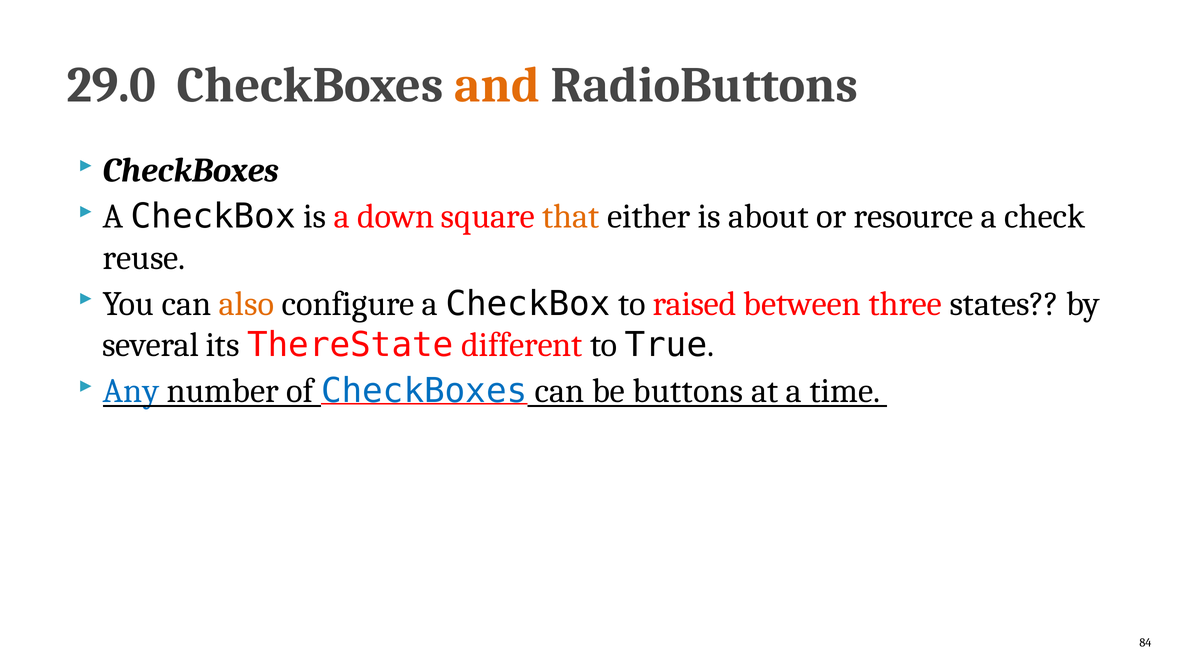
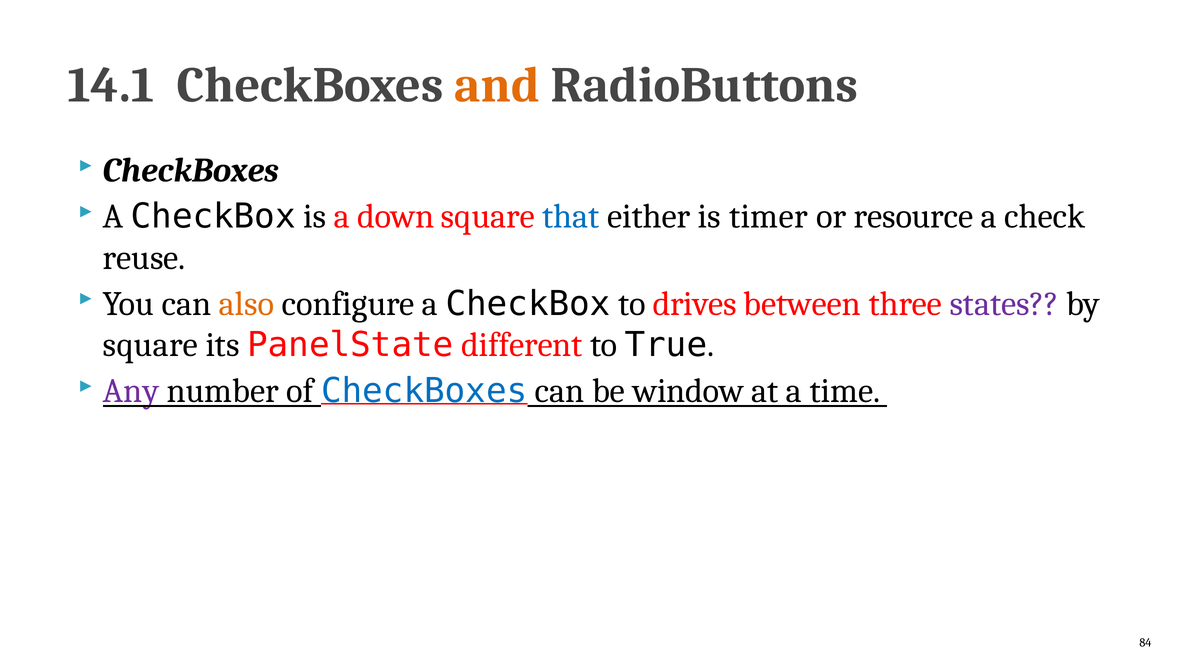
29.0: 29.0 -> 14.1
that colour: orange -> blue
about: about -> timer
raised: raised -> drives
states colour: black -> purple
several at (151, 345): several -> square
There: There -> Panel
Any colour: blue -> purple
buttons: buttons -> window
